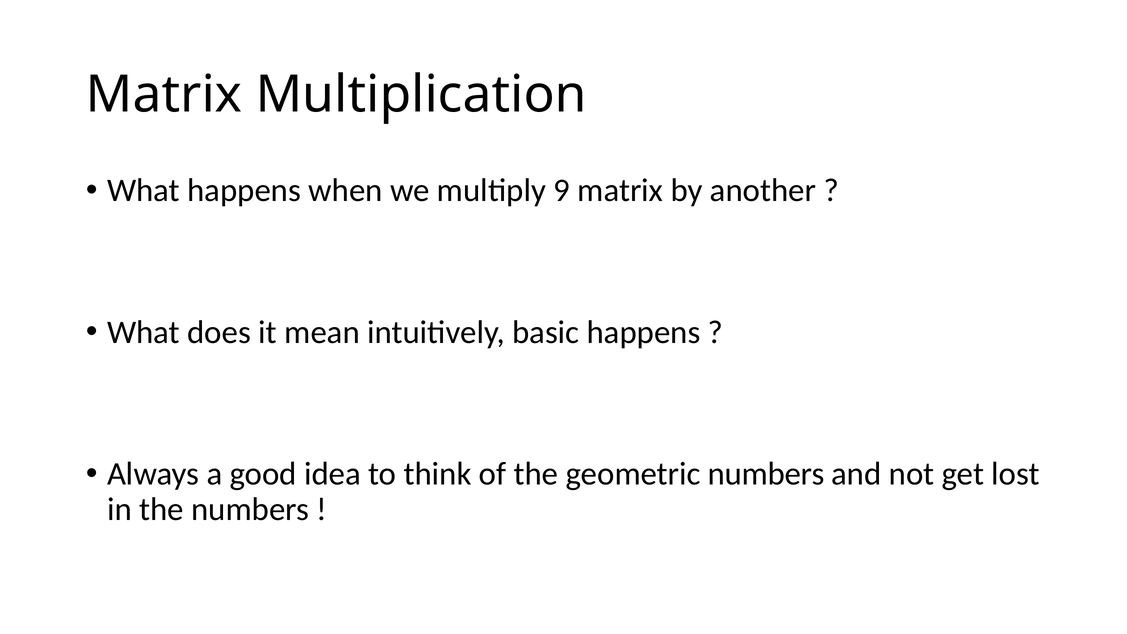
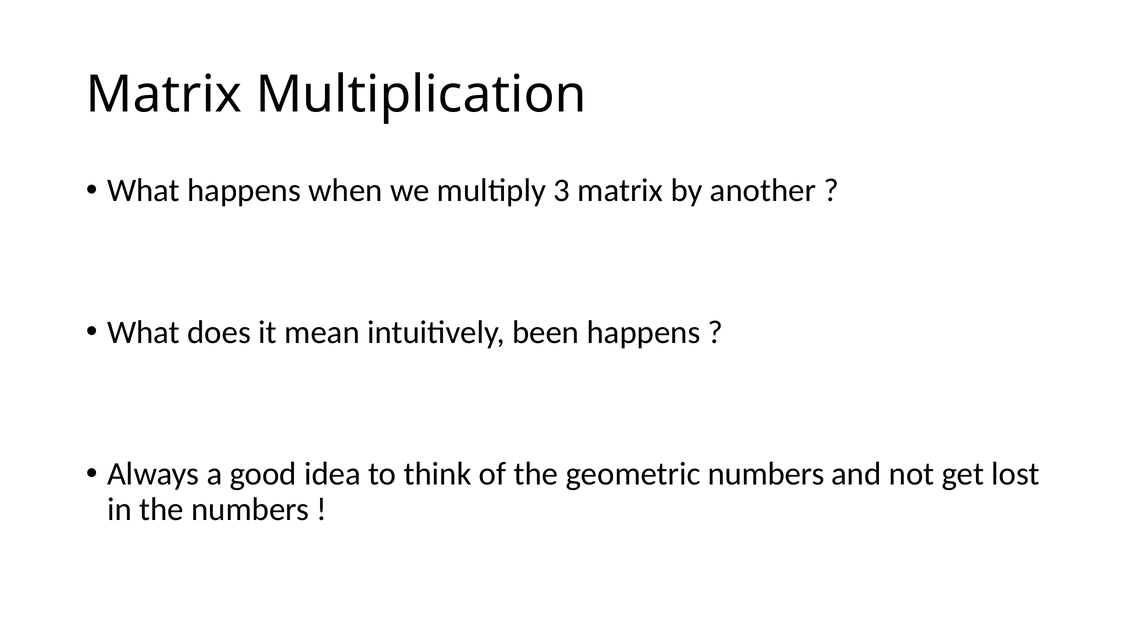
9: 9 -> 3
basic: basic -> been
